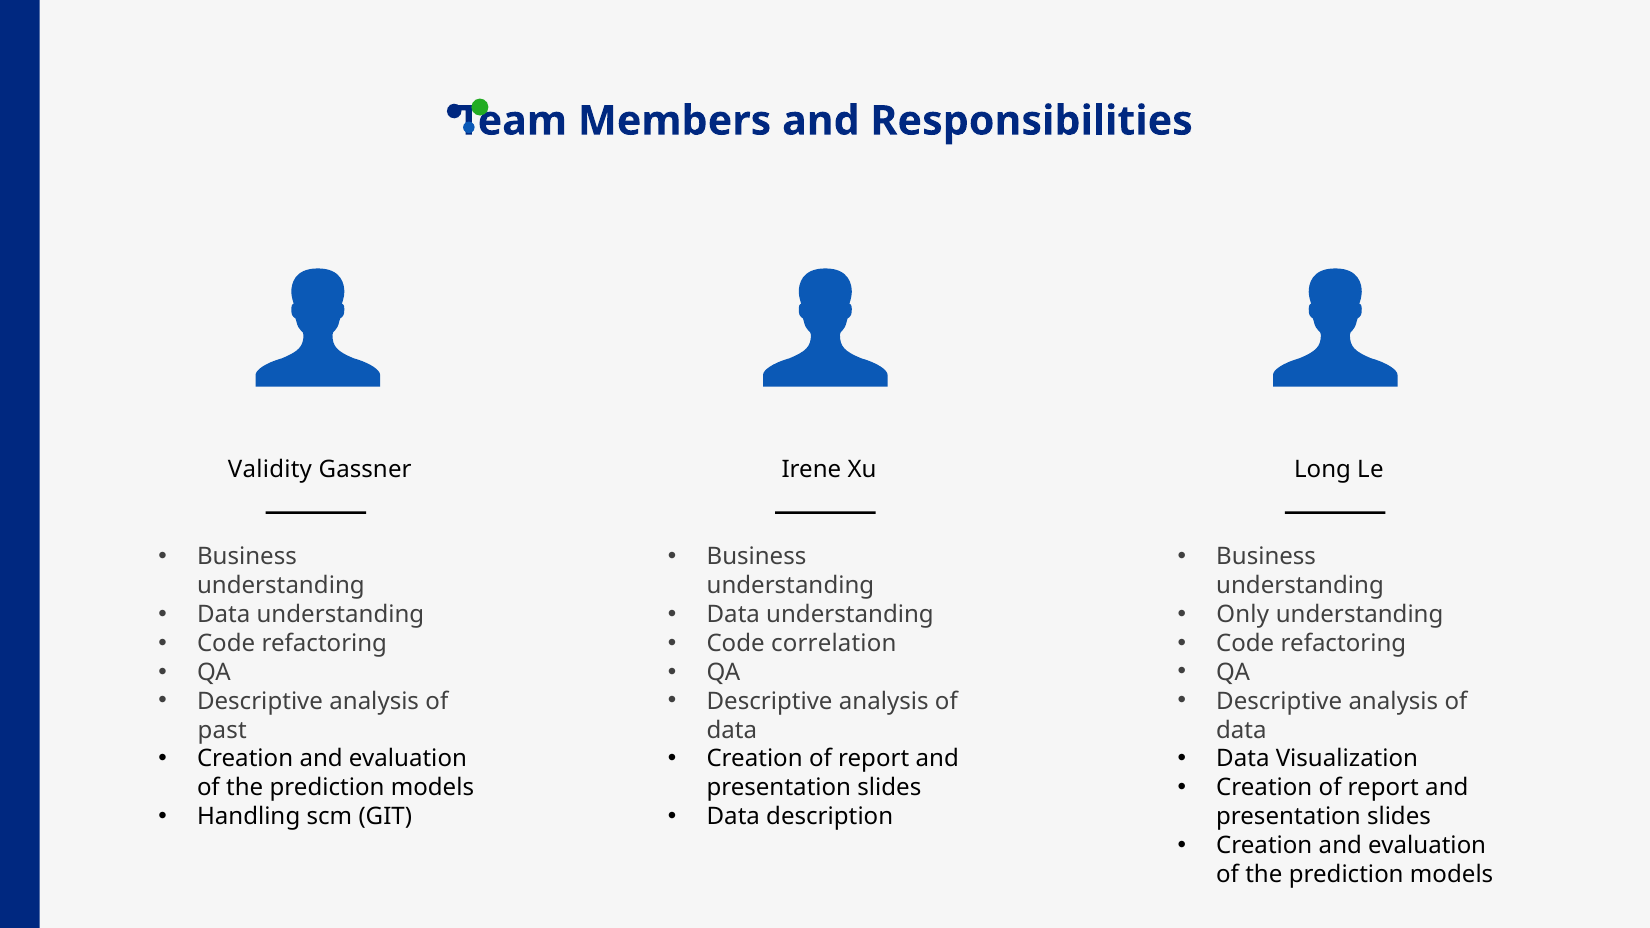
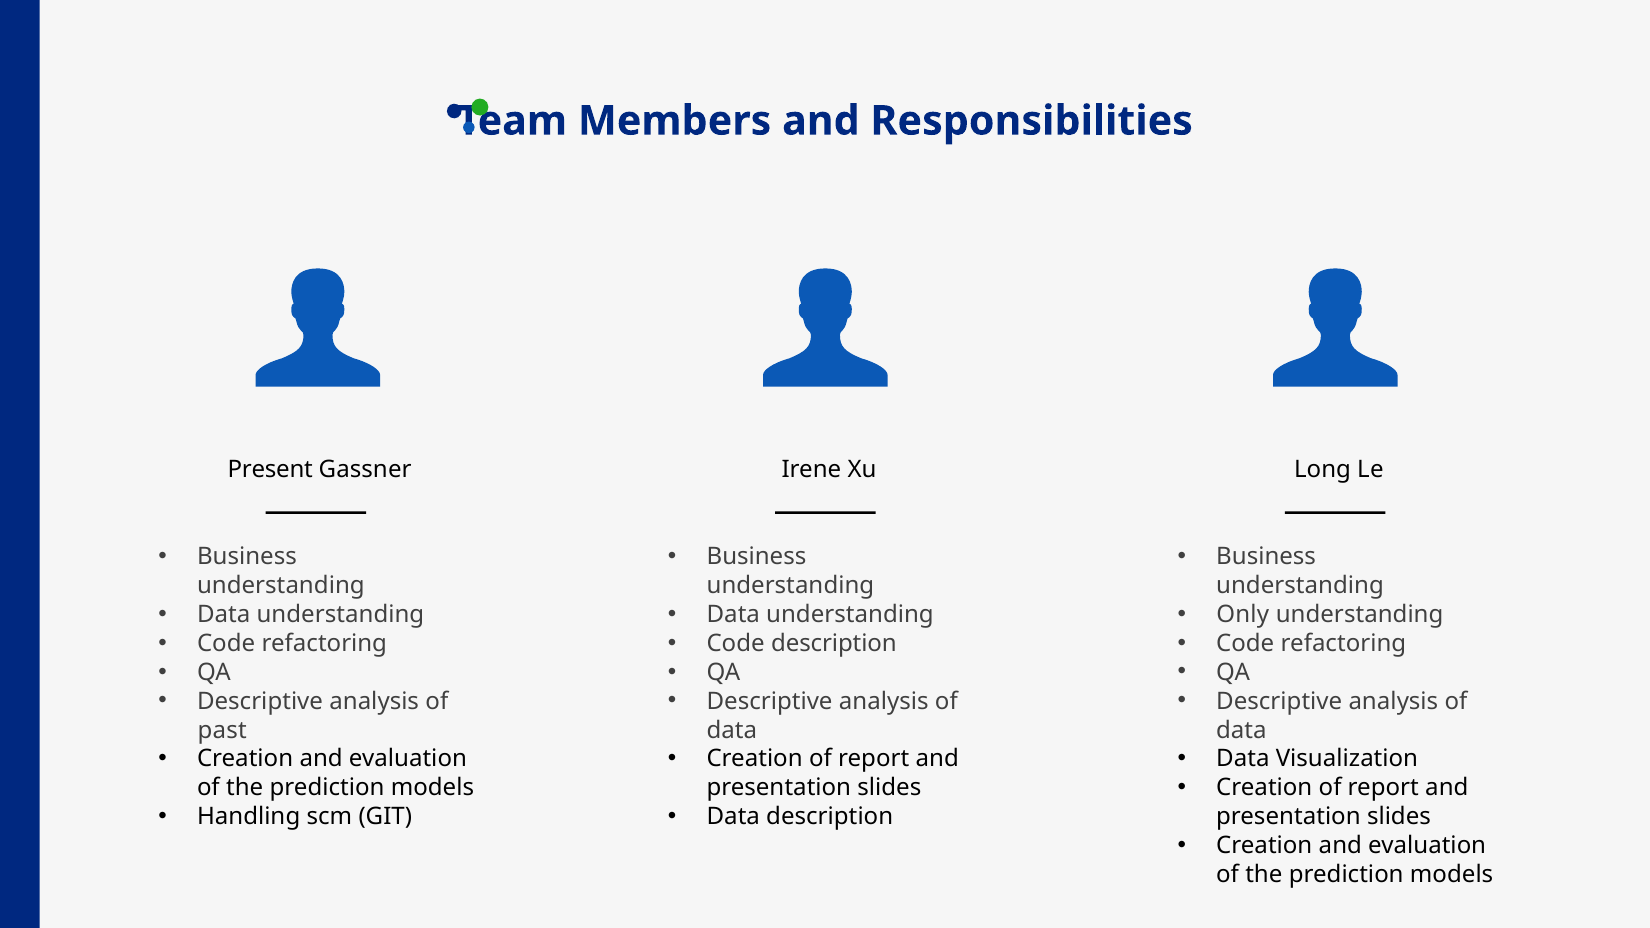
Validity: Validity -> Present
Code correlation: correlation -> description
